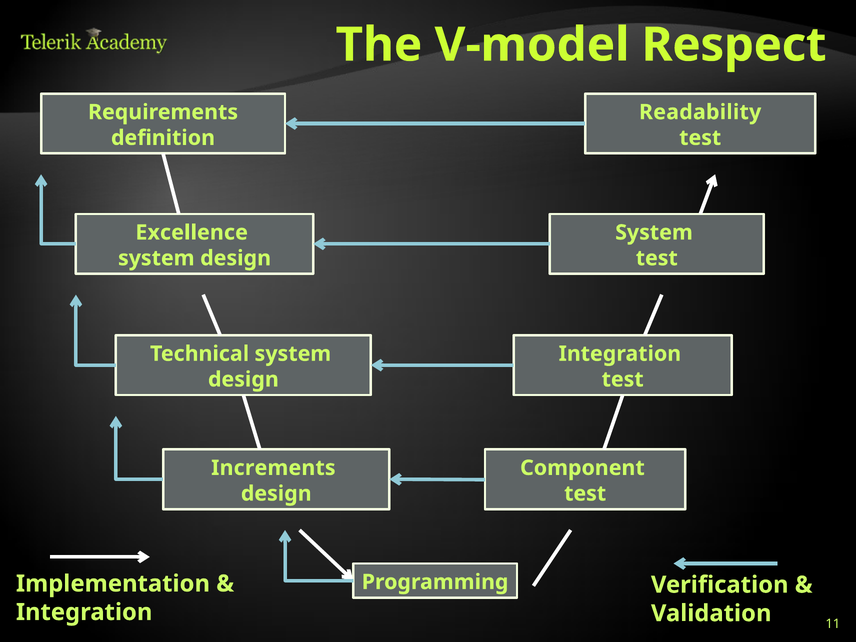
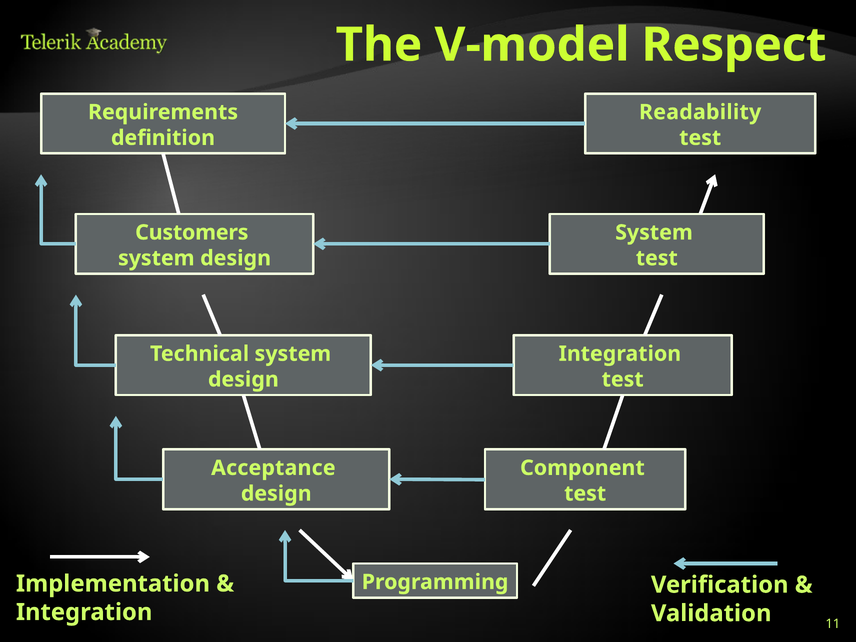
Excellence: Excellence -> Customers
Increments: Increments -> Acceptance
